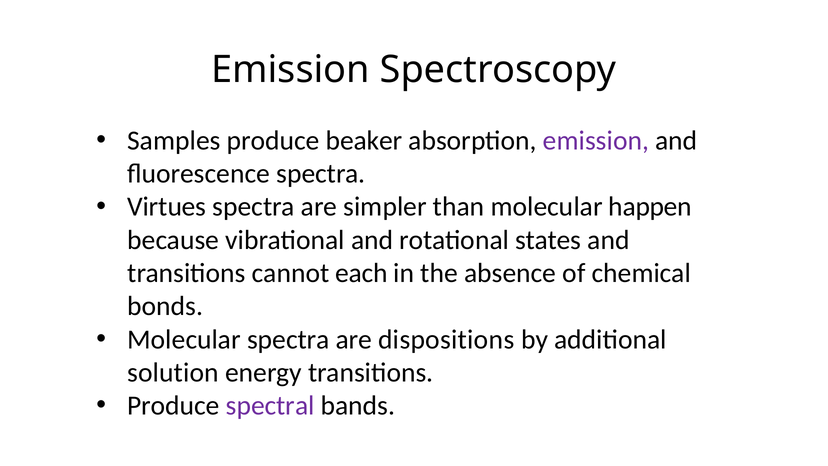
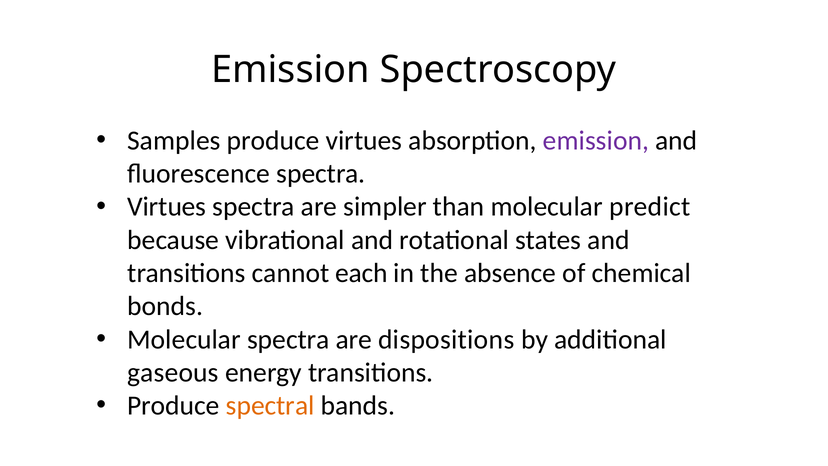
produce beaker: beaker -> virtues
happen: happen -> predict
solution: solution -> gaseous
spectral colour: purple -> orange
